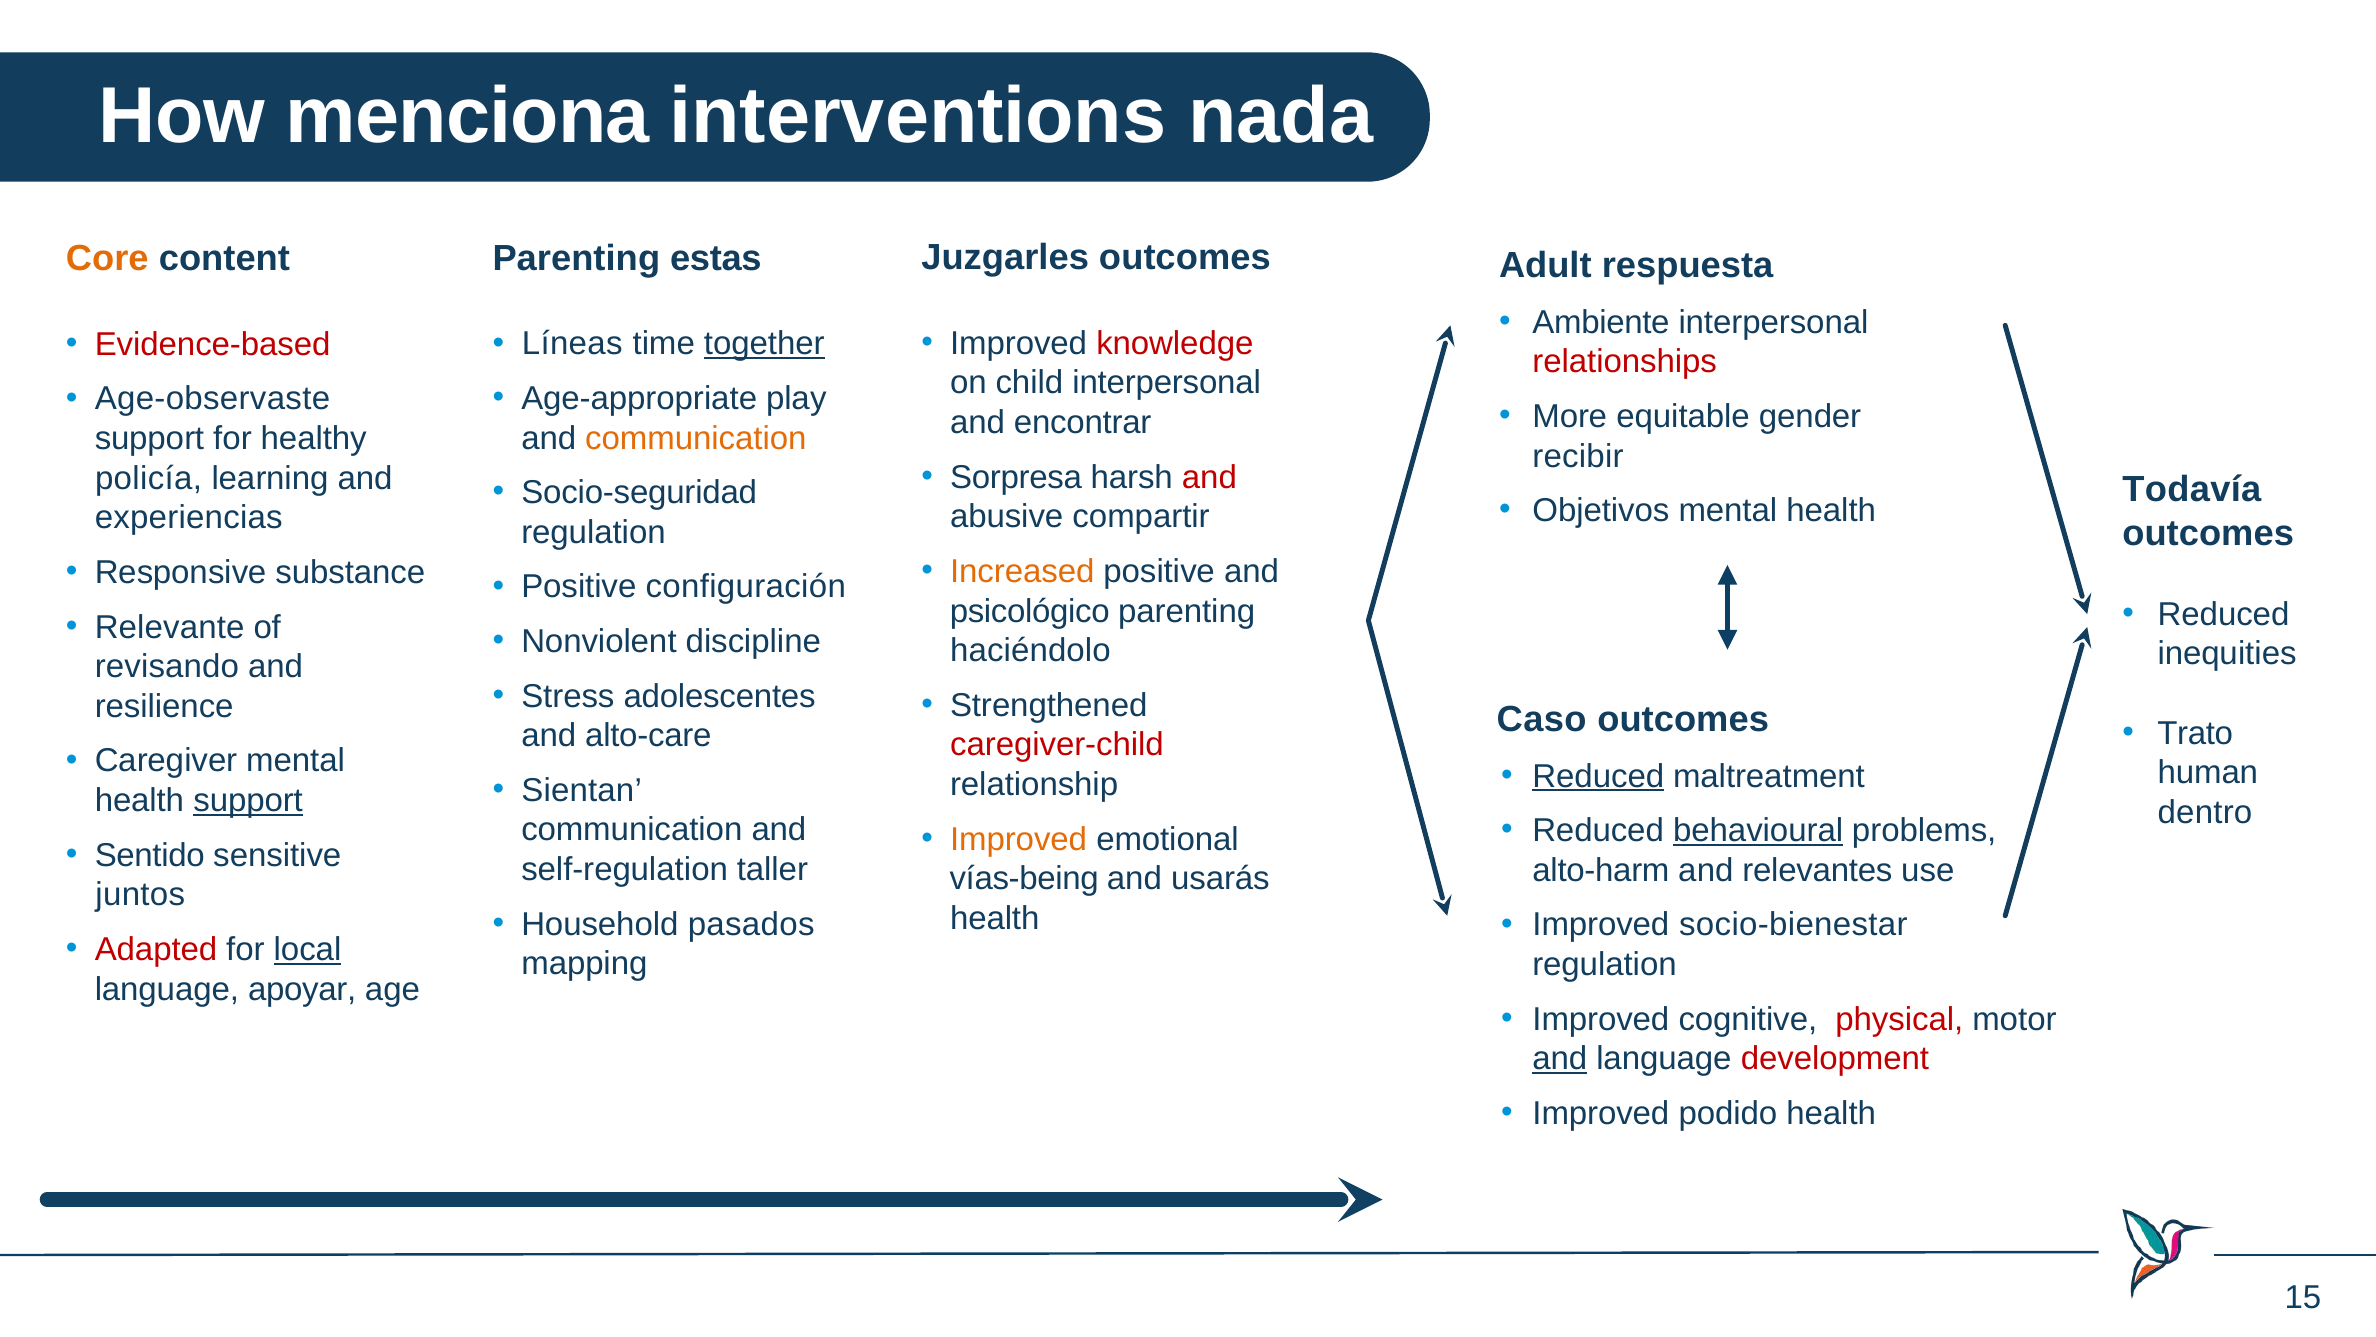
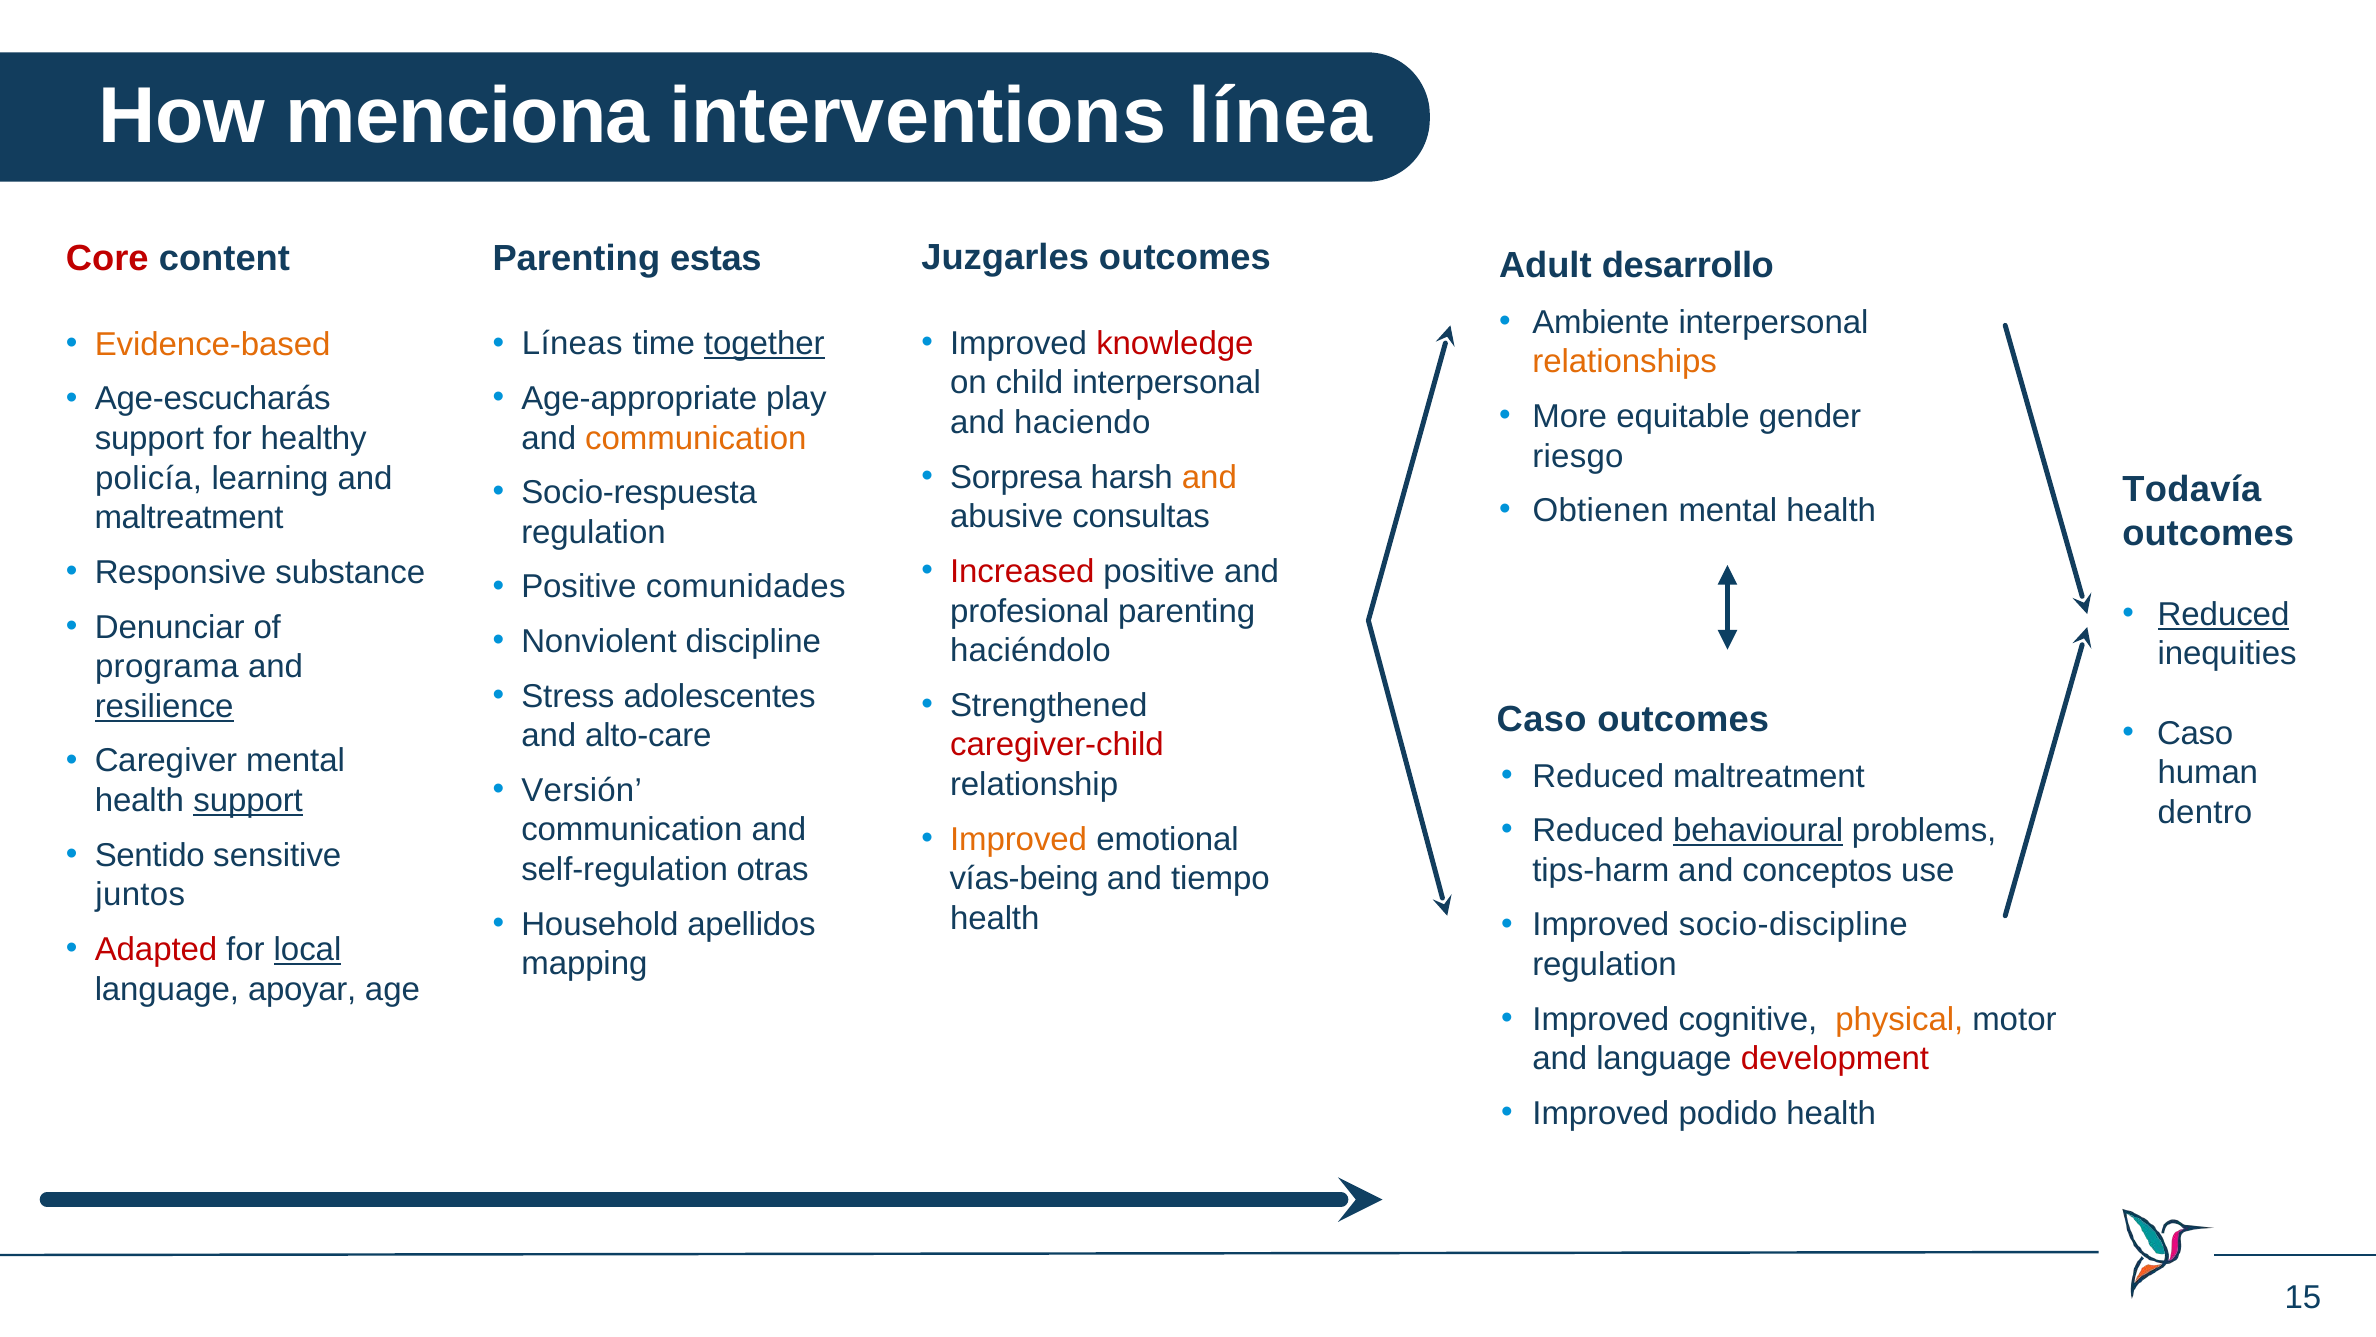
nada: nada -> línea
Core colour: orange -> red
respuesta: respuesta -> desarrollo
Evidence-based colour: red -> orange
relationships colour: red -> orange
Age-observaste: Age-observaste -> Age-escucharás
encontrar: encontrar -> haciendo
recibir: recibir -> riesgo
and at (1209, 477) colour: red -> orange
Socio-seguridad: Socio-seguridad -> Socio-respuesta
Objetivos: Objetivos -> Obtienen
compartir: compartir -> consultas
experiencias at (189, 518): experiencias -> maltreatment
Increased colour: orange -> red
configuración: configuración -> comunidades
psicológico: psicológico -> profesional
Reduced at (2224, 614) underline: none -> present
Relevante: Relevante -> Denunciar
revisando: revisando -> programa
resilience underline: none -> present
Trato at (2195, 733): Trato -> Caso
Reduced at (1598, 776) underline: present -> none
Sientan: Sientan -> Versión
taller: taller -> otras
alto-harm: alto-harm -> tips-harm
relevantes: relevantes -> conceptos
usarás: usarás -> tiempo
pasados: pasados -> apellidos
socio-bienestar: socio-bienestar -> socio-discipline
physical colour: red -> orange
and at (1560, 1059) underline: present -> none
